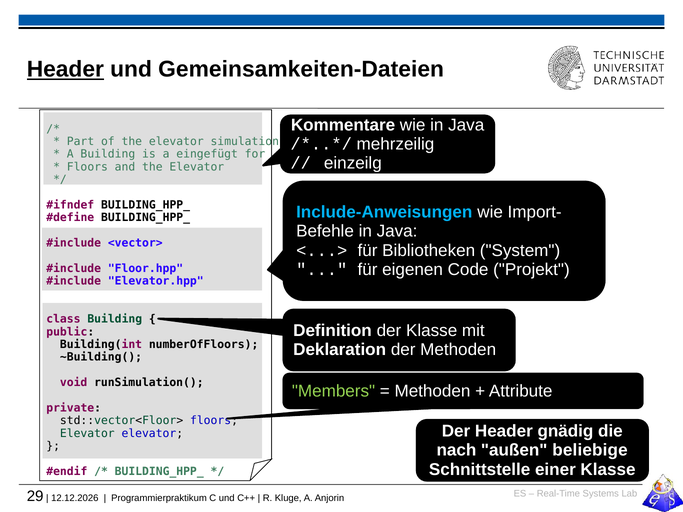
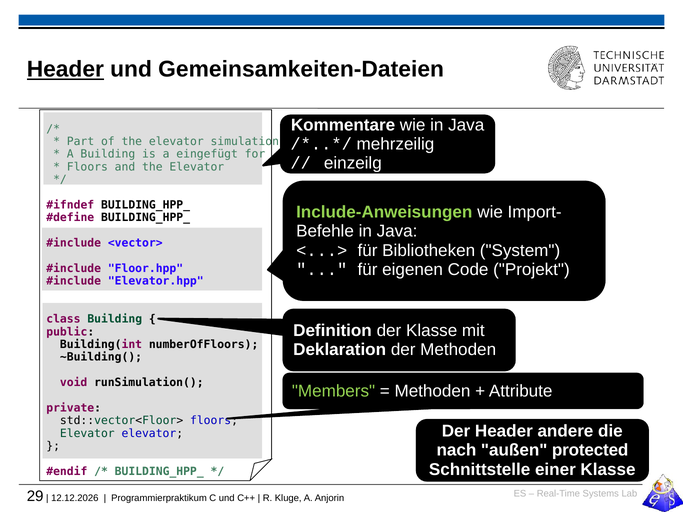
Include-Anweisungen colour: light blue -> light green
gnädig: gnädig -> andere
beliebige: beliebige -> protected
